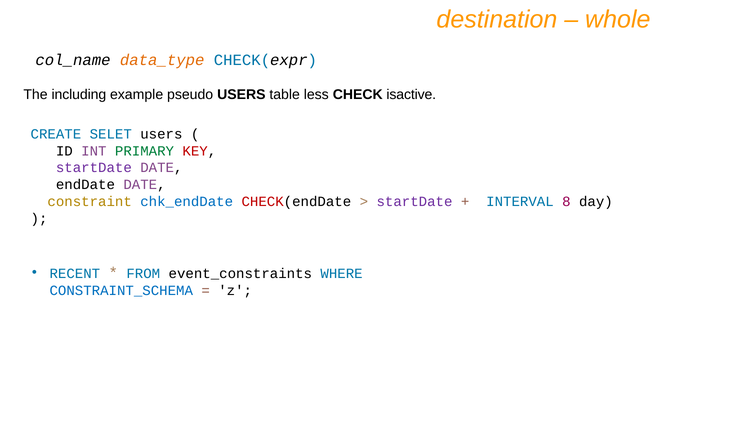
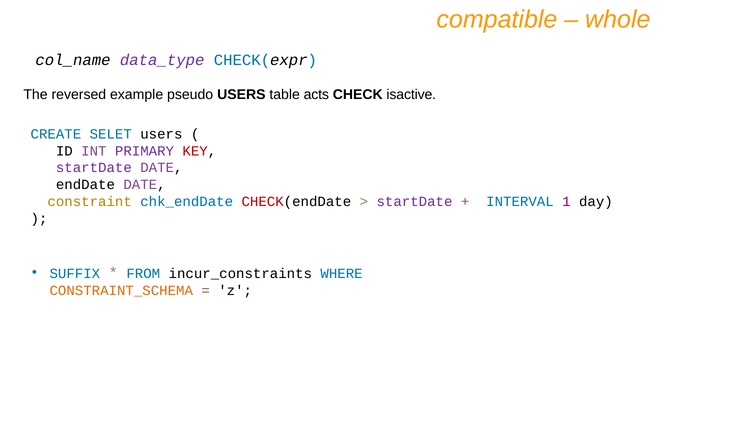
destination: destination -> compatible
data_type colour: orange -> purple
including: including -> reversed
less: less -> acts
PRIMARY colour: green -> purple
8: 8 -> 1
RECENT: RECENT -> SUFFIX
event_constraints: event_constraints -> incur_constraints
CONSTRAINT_SCHEMA colour: blue -> orange
